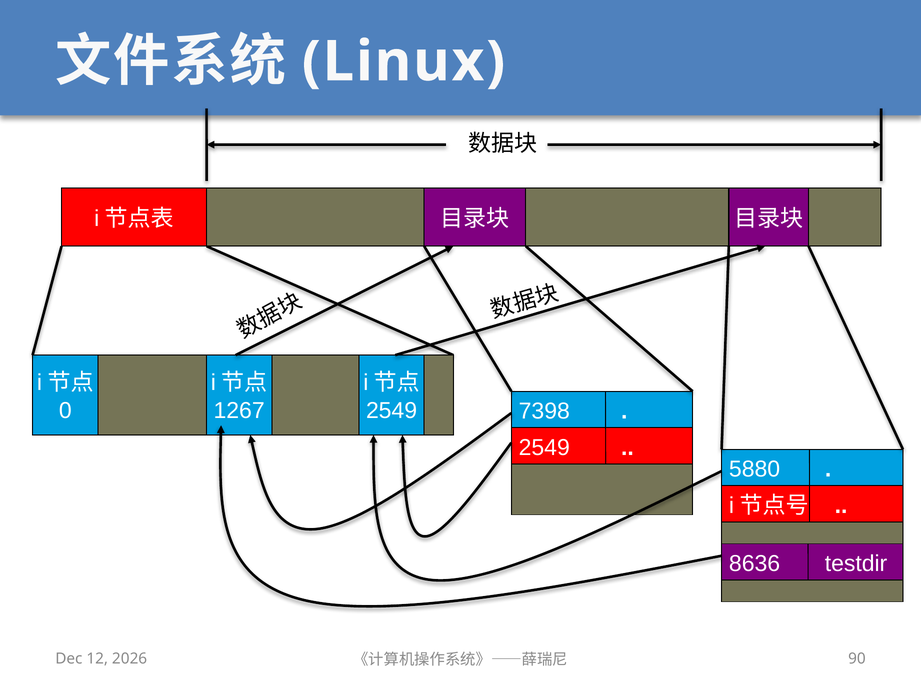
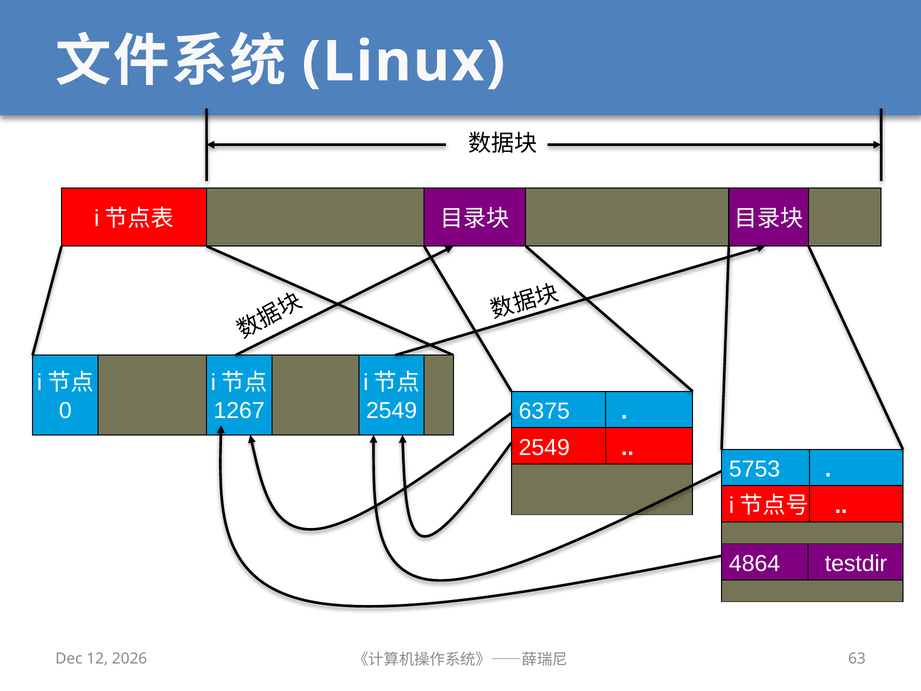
7398: 7398 -> 6375
5880: 5880 -> 5753
8636: 8636 -> 4864
90: 90 -> 63
